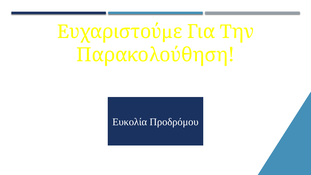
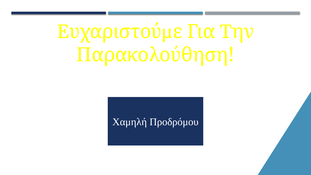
Ευκολία: Ευκολία -> Χαμηλή
